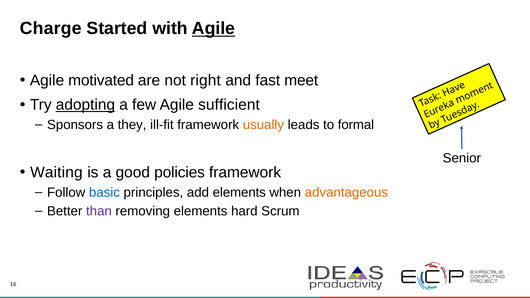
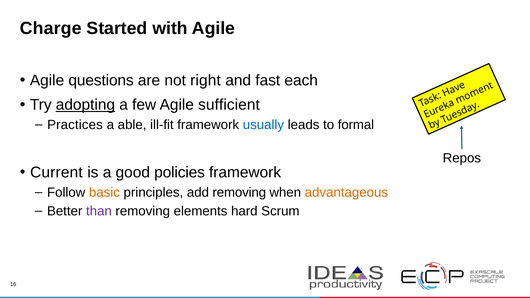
Agile at (214, 28) underline: present -> none
motivated: motivated -> questions
meet: meet -> each
Sponsors: Sponsors -> Practices
they: they -> able
usually colour: orange -> blue
Senior: Senior -> Repos
Waiting: Waiting -> Current
basic colour: blue -> orange
add elements: elements -> removing
